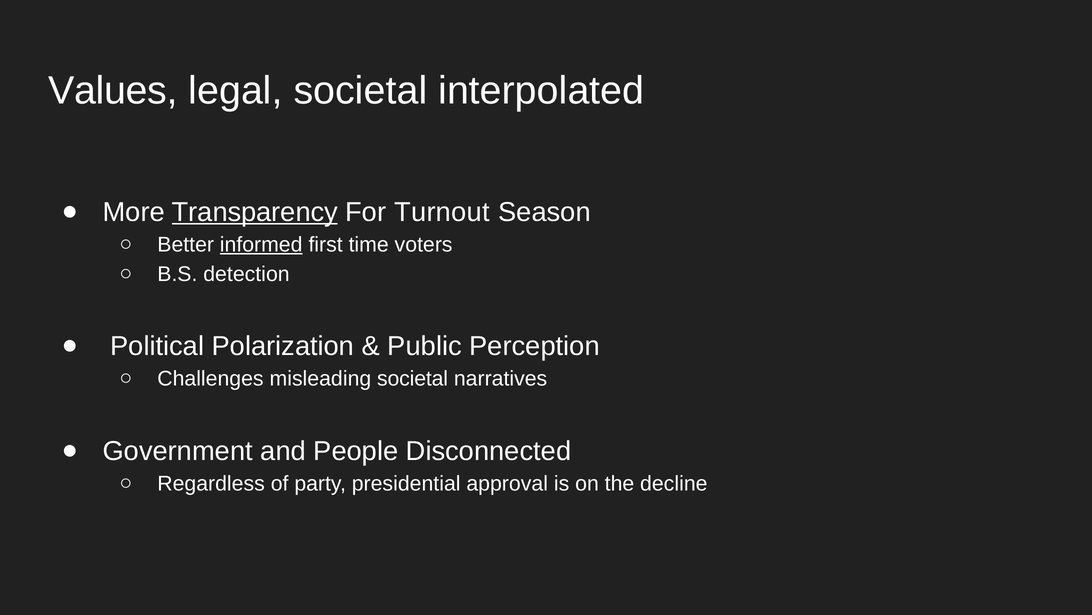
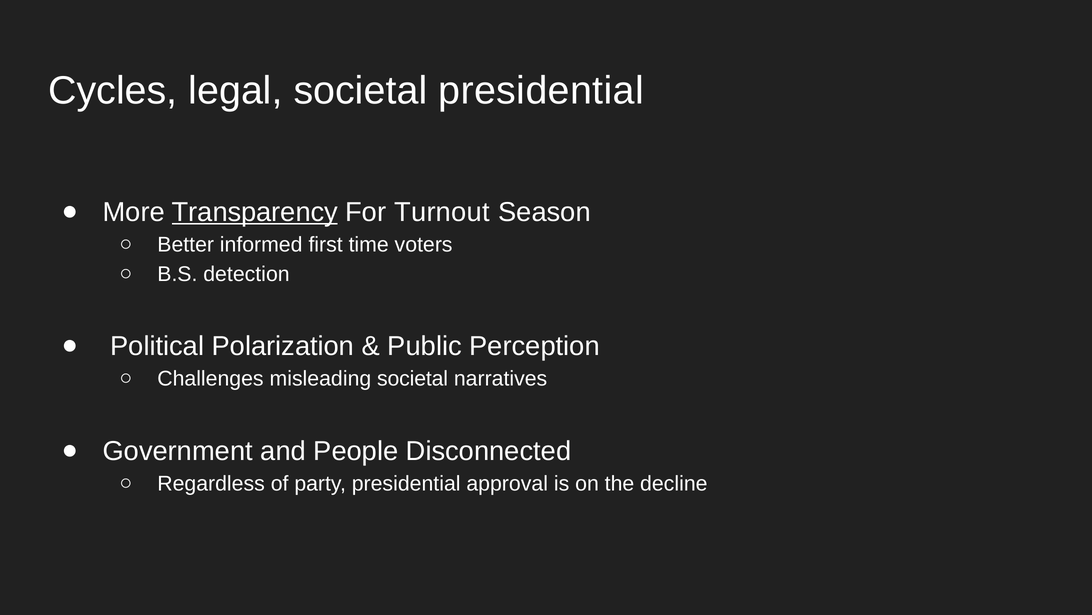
Values: Values -> Cycles
societal interpolated: interpolated -> presidential
informed underline: present -> none
